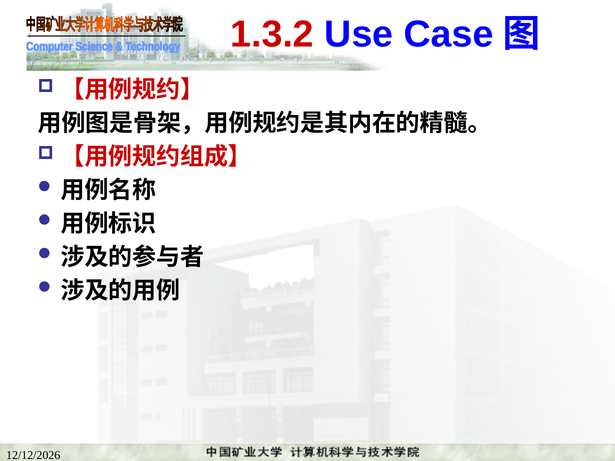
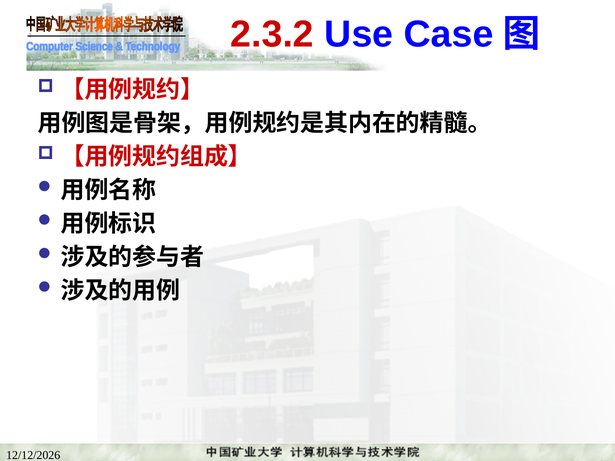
1.3.2: 1.3.2 -> 2.3.2
